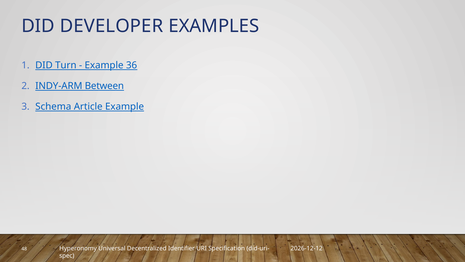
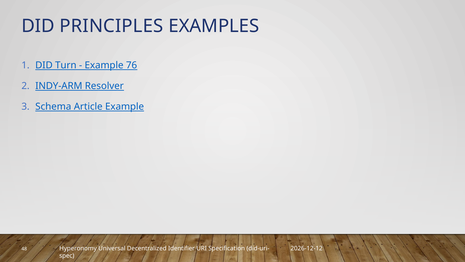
DEVELOPER: DEVELOPER -> PRINCIPLES
36: 36 -> 76
Between: Between -> Resolver
